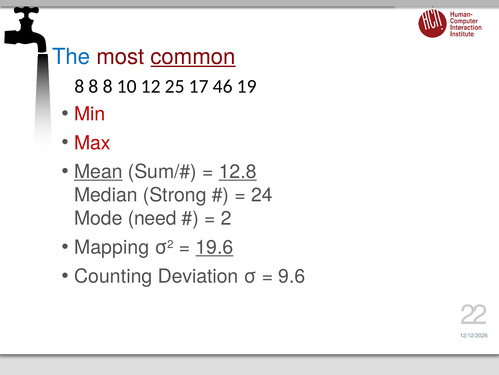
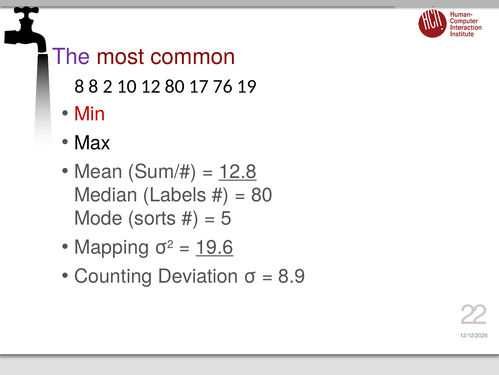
The colour: blue -> purple
common underline: present -> none
8 8 8: 8 -> 2
12 25: 25 -> 80
46: 46 -> 76
Max colour: red -> black
Mean underline: present -> none
Strong: Strong -> Labels
24 at (262, 195): 24 -> 80
need: need -> sorts
2: 2 -> 5
9.6: 9.6 -> 8.9
